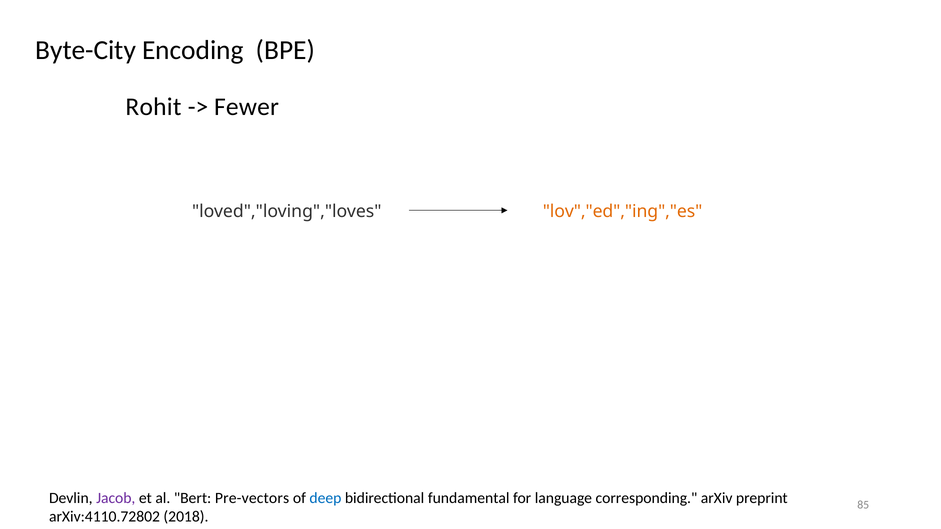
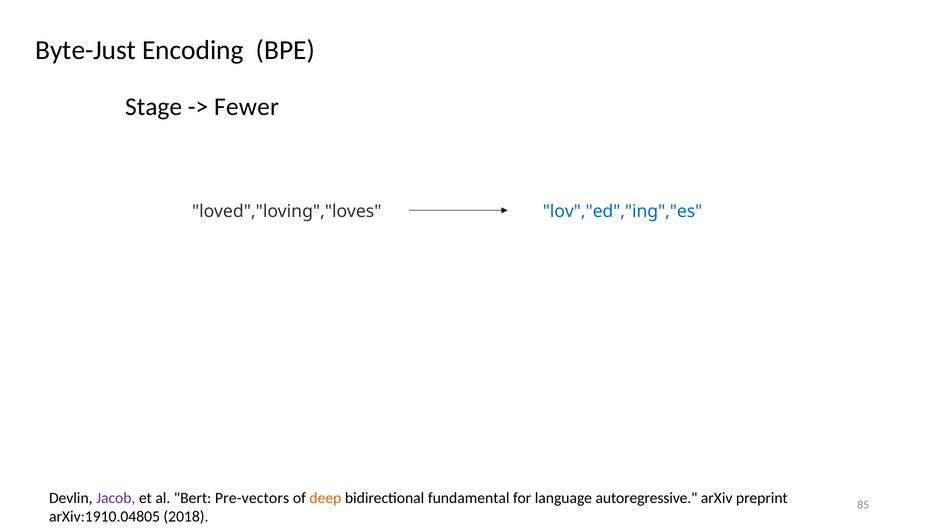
Byte-City: Byte-City -> Byte-Just
Rohit: Rohit -> Stage
lov","ed","ing","es colour: orange -> blue
deep colour: blue -> orange
corresponding: corresponding -> autoregressive
arXiv:4110.72802: arXiv:4110.72802 -> arXiv:1910.04805
